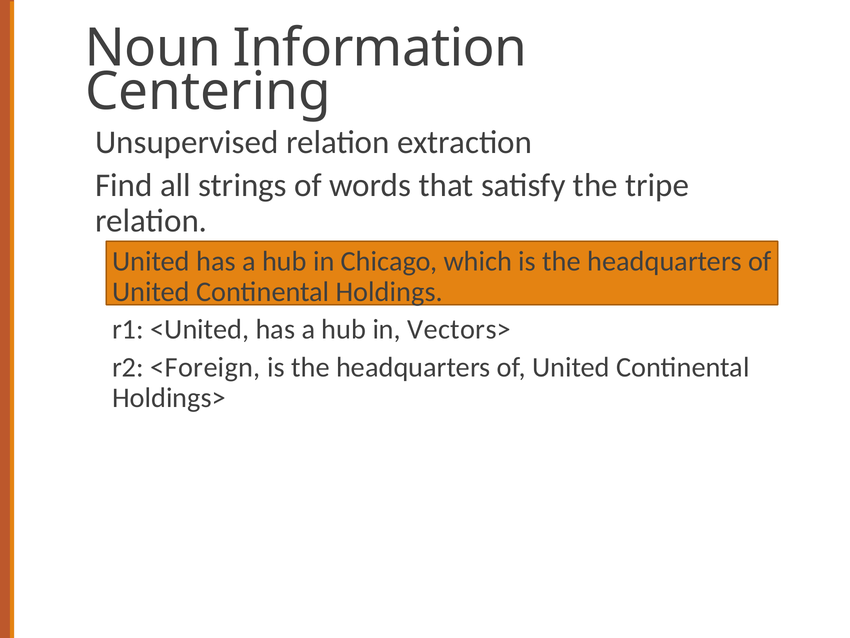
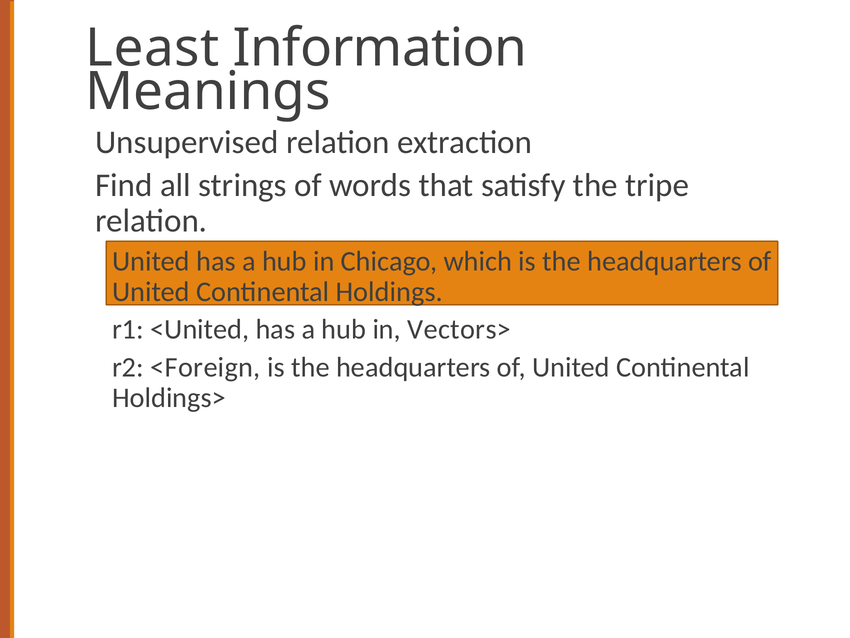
Noun: Noun -> Least
Centering: Centering -> Meanings
